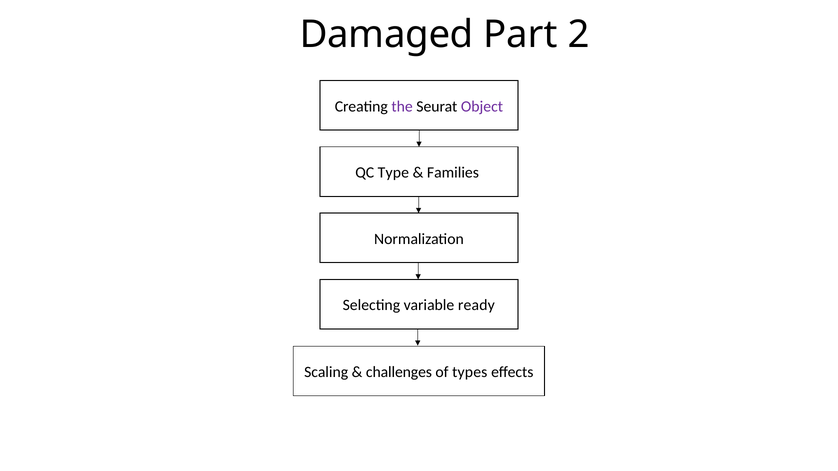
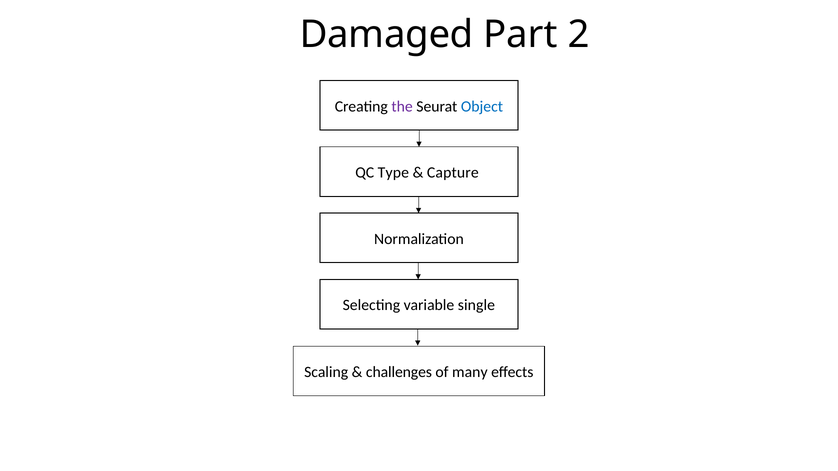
Object colour: purple -> blue
Families: Families -> Capture
ready: ready -> single
types: types -> many
